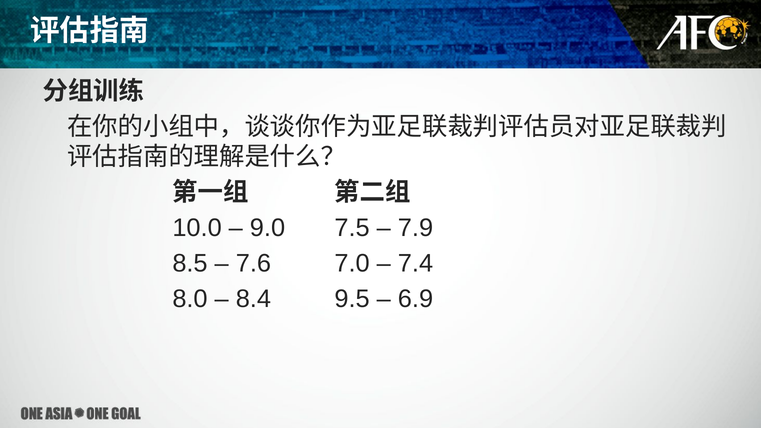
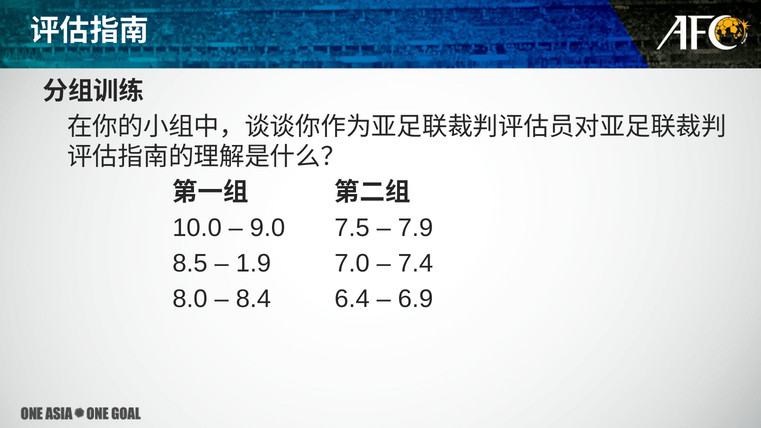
7.6: 7.6 -> 1.9
9.5: 9.5 -> 6.4
